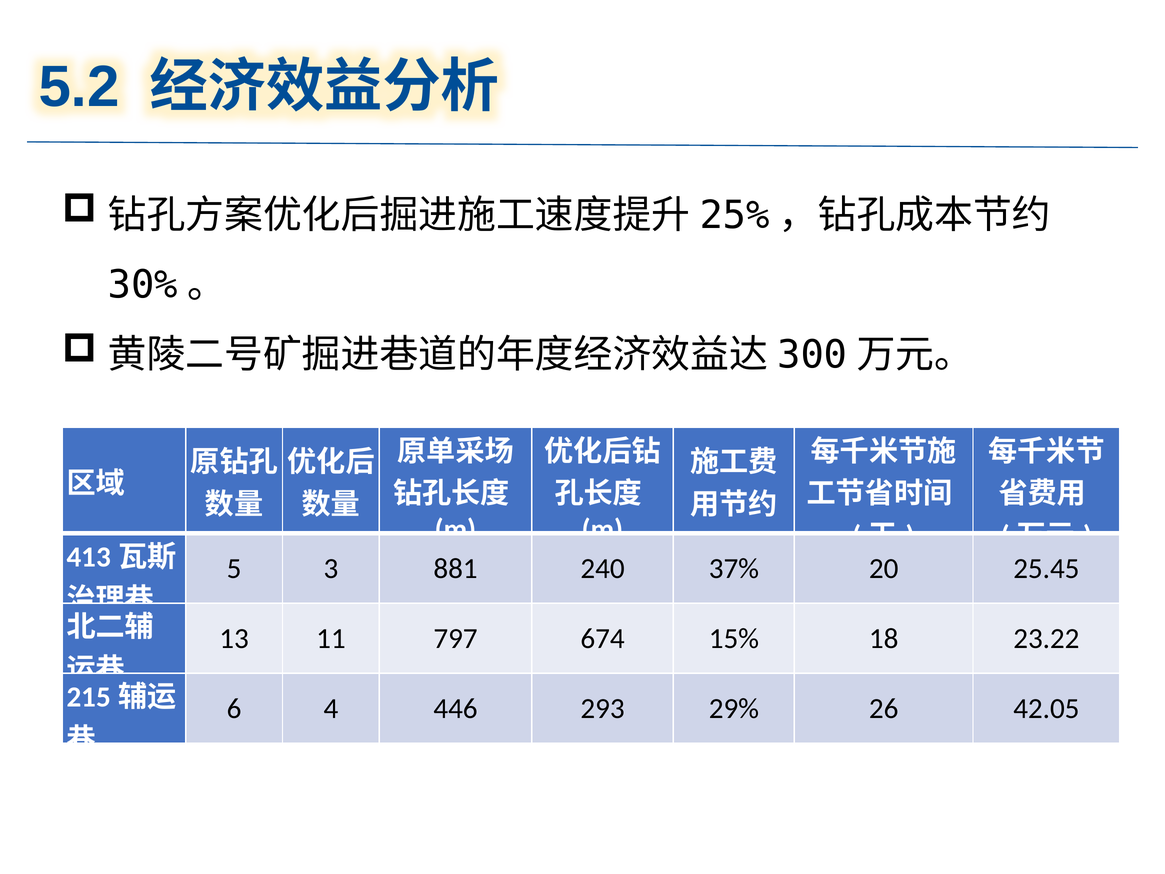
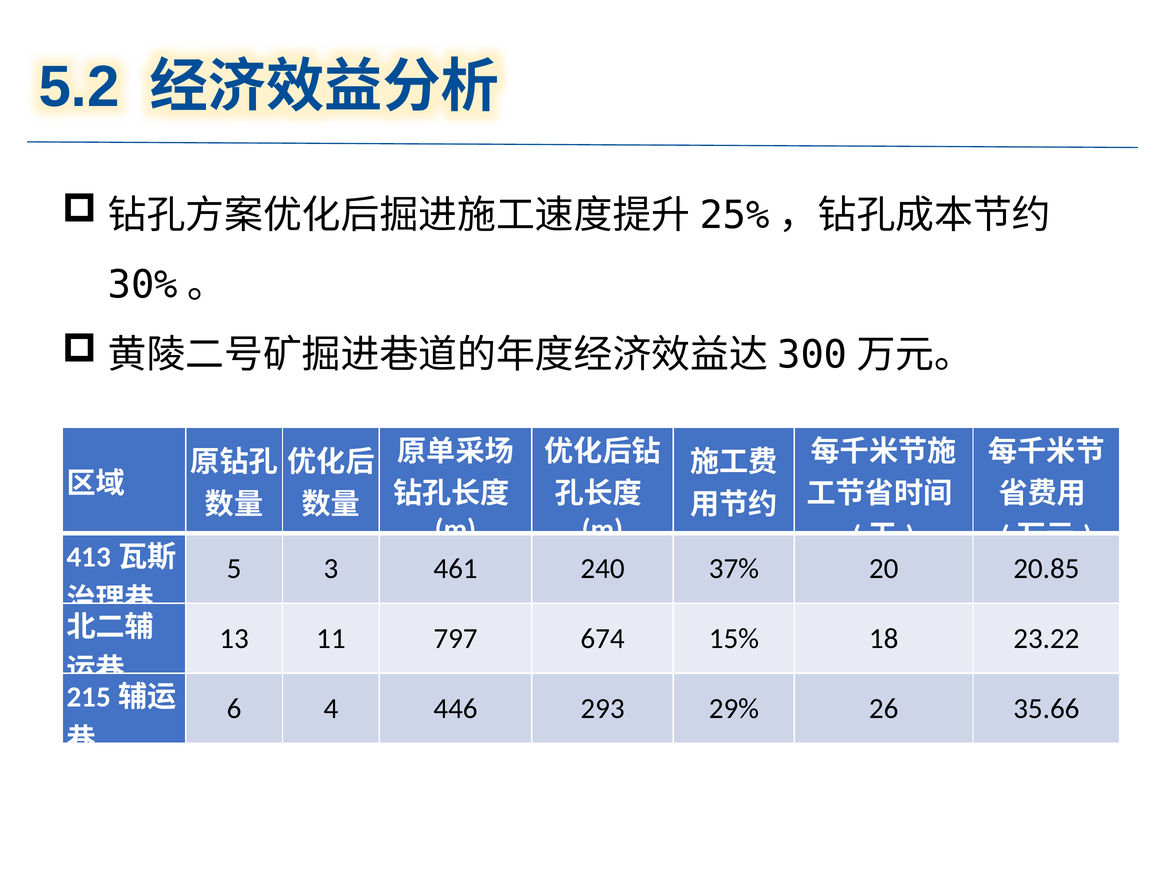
881: 881 -> 461
25.45: 25.45 -> 20.85
42.05: 42.05 -> 35.66
